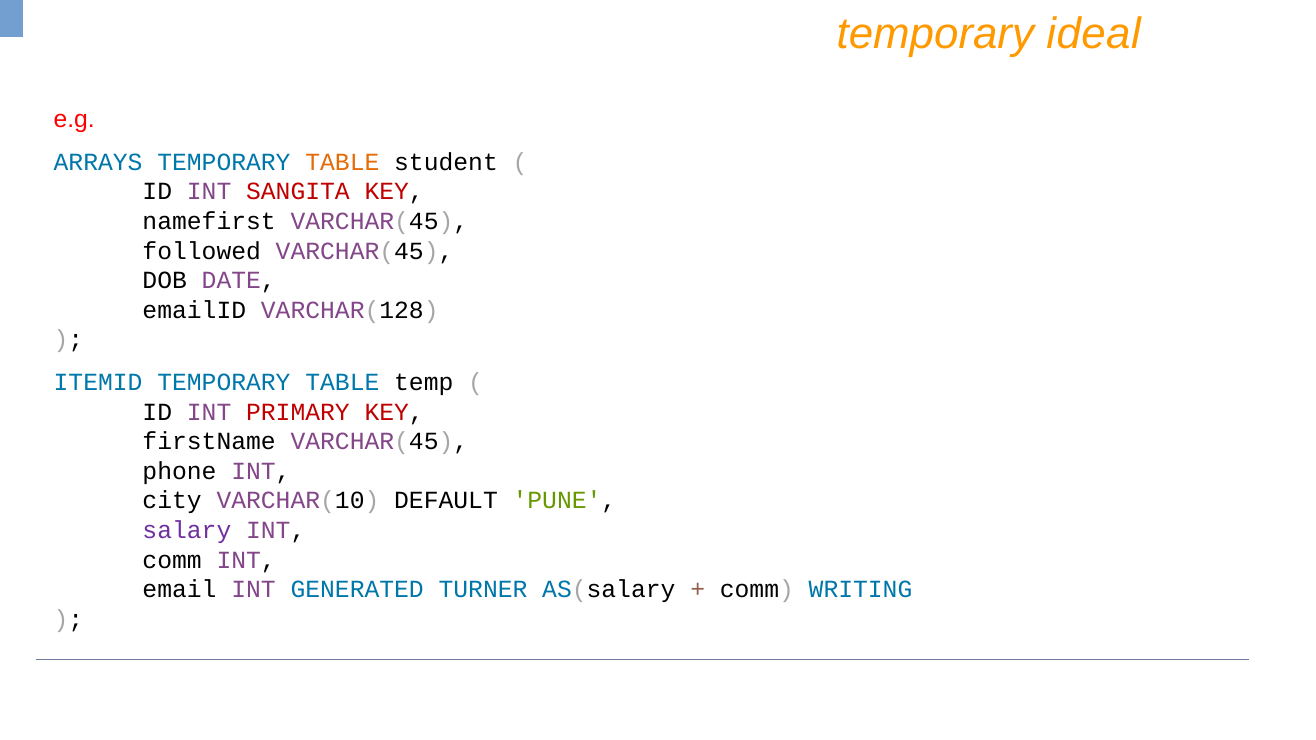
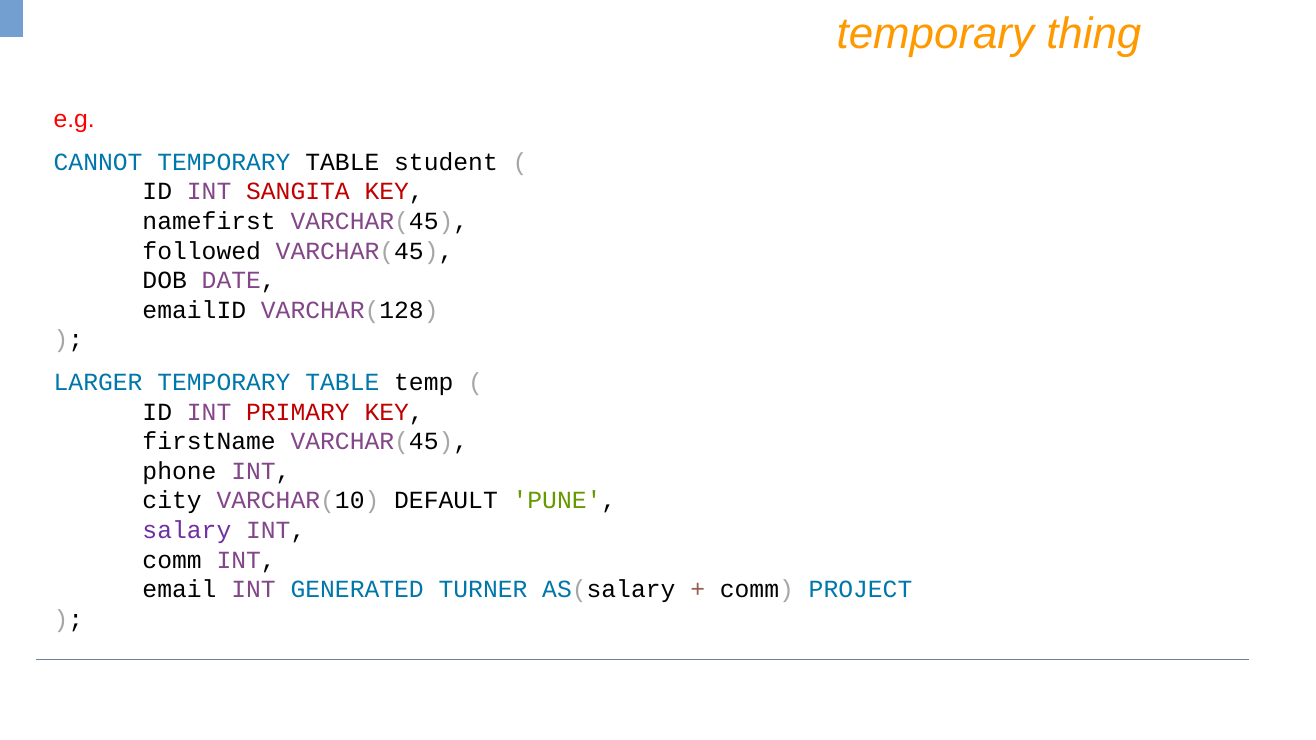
ideal: ideal -> thing
ARRAYS: ARRAYS -> CANNOT
TABLE at (342, 162) colour: orange -> black
ITEMID: ITEMID -> LARGER
WRITING: WRITING -> PROJECT
